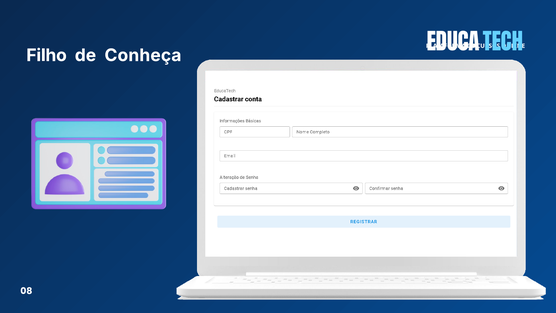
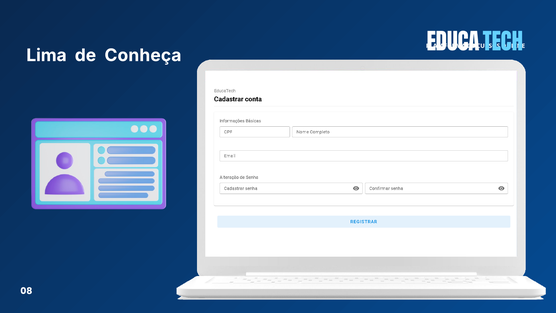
Filho: Filho -> Lima
